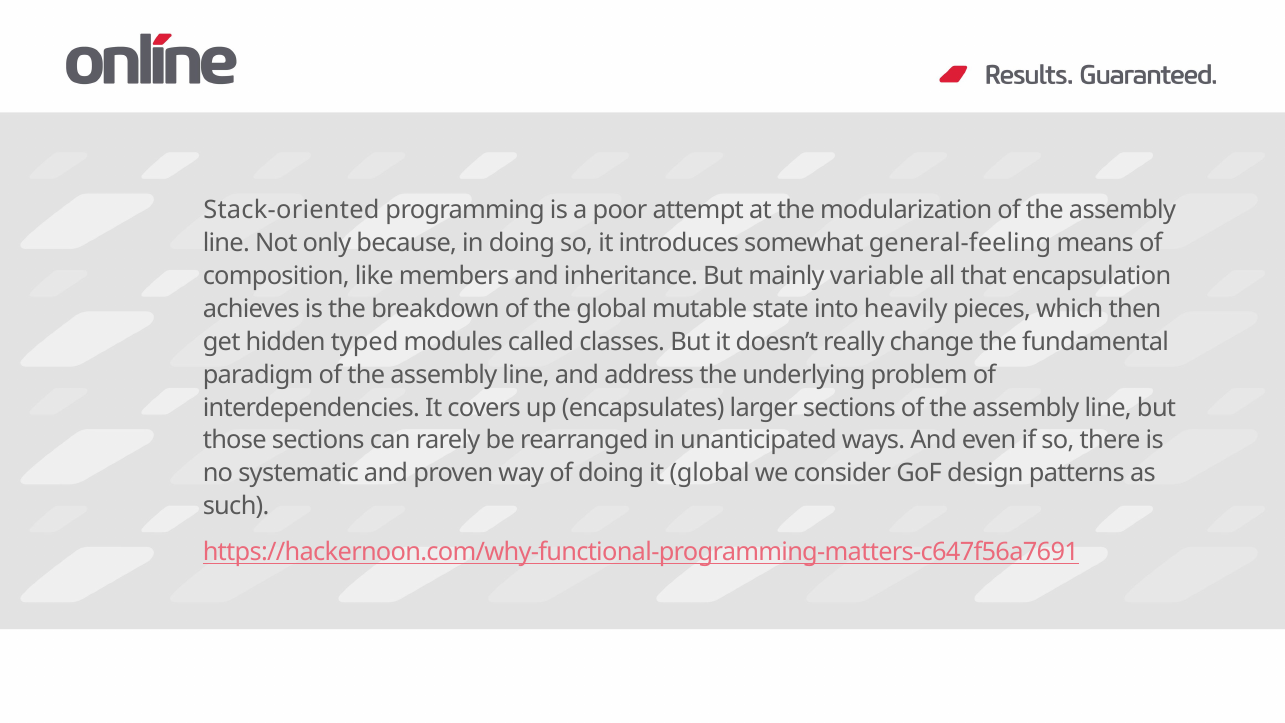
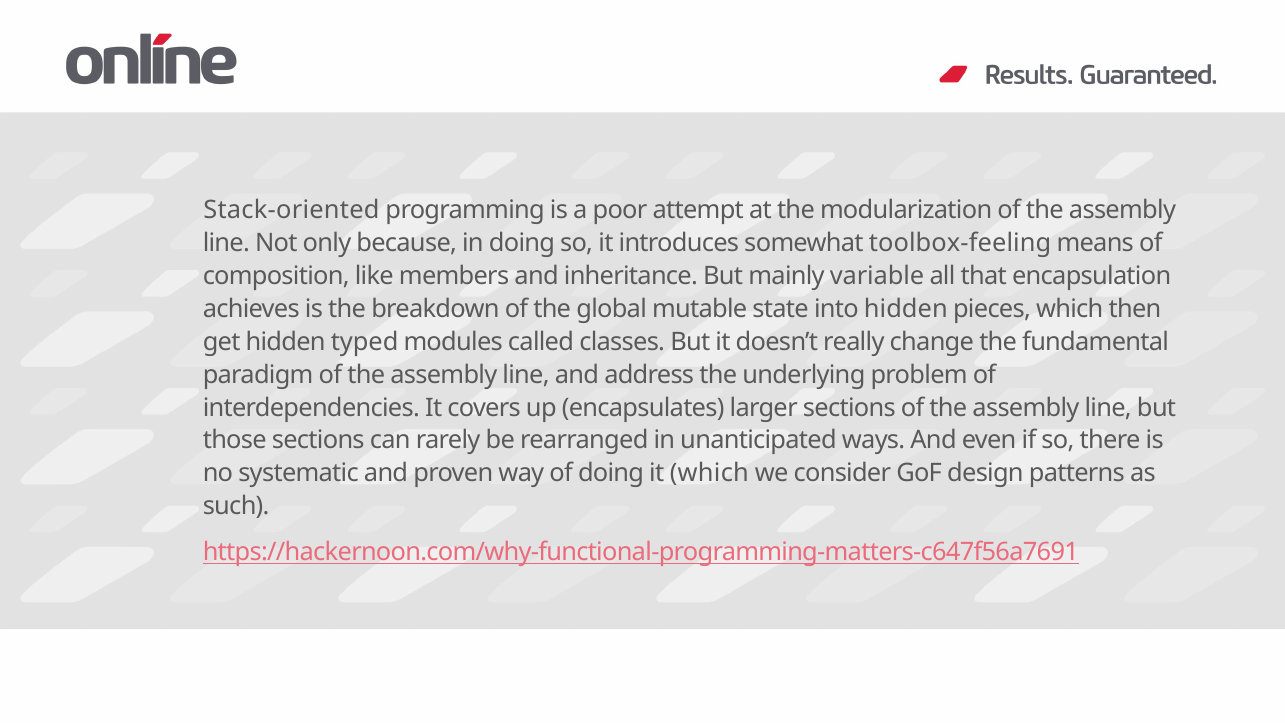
general-feeling: general-feeling -> toolbox-feeling
into heavily: heavily -> hidden
it global: global -> which
